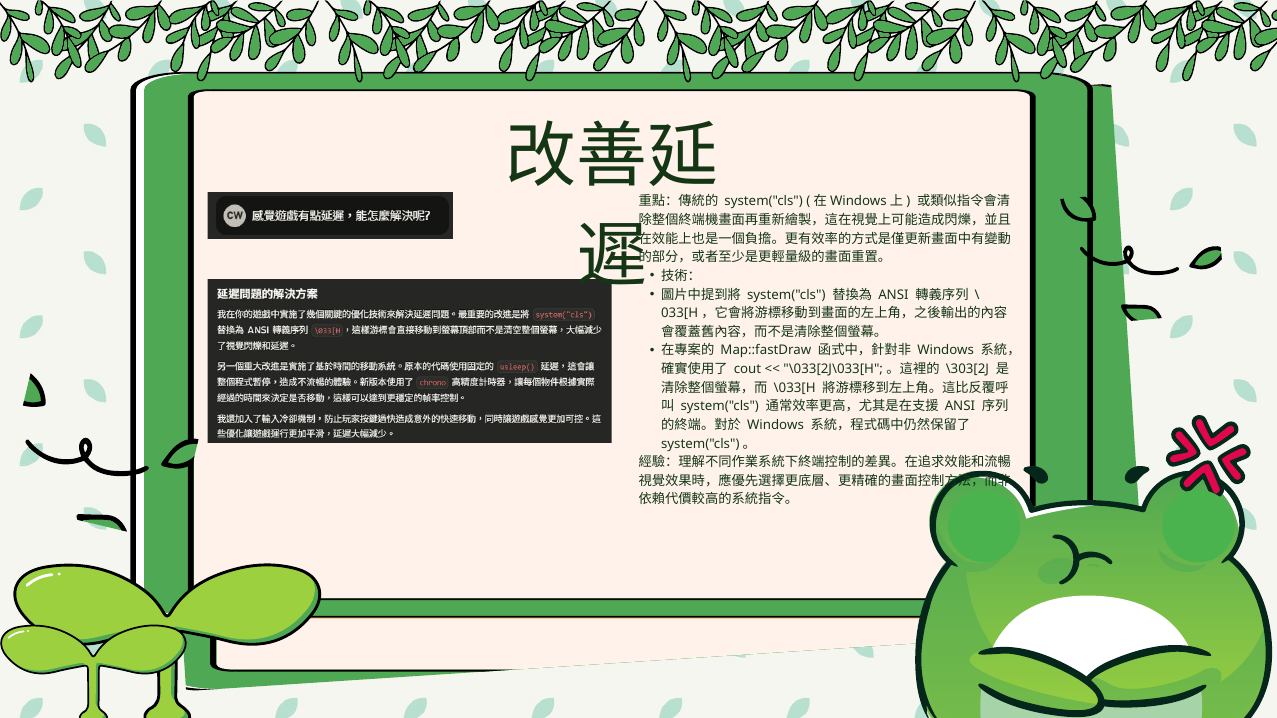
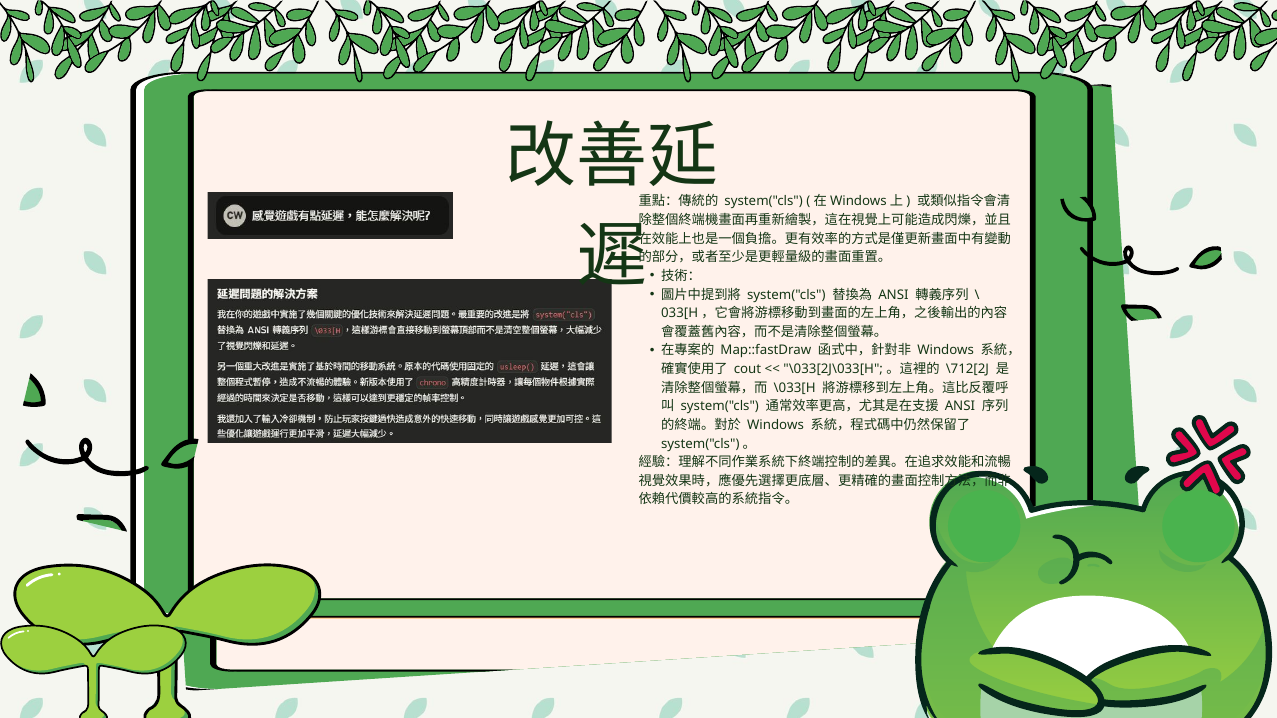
\303[2J: \303[2J -> \712[2J
